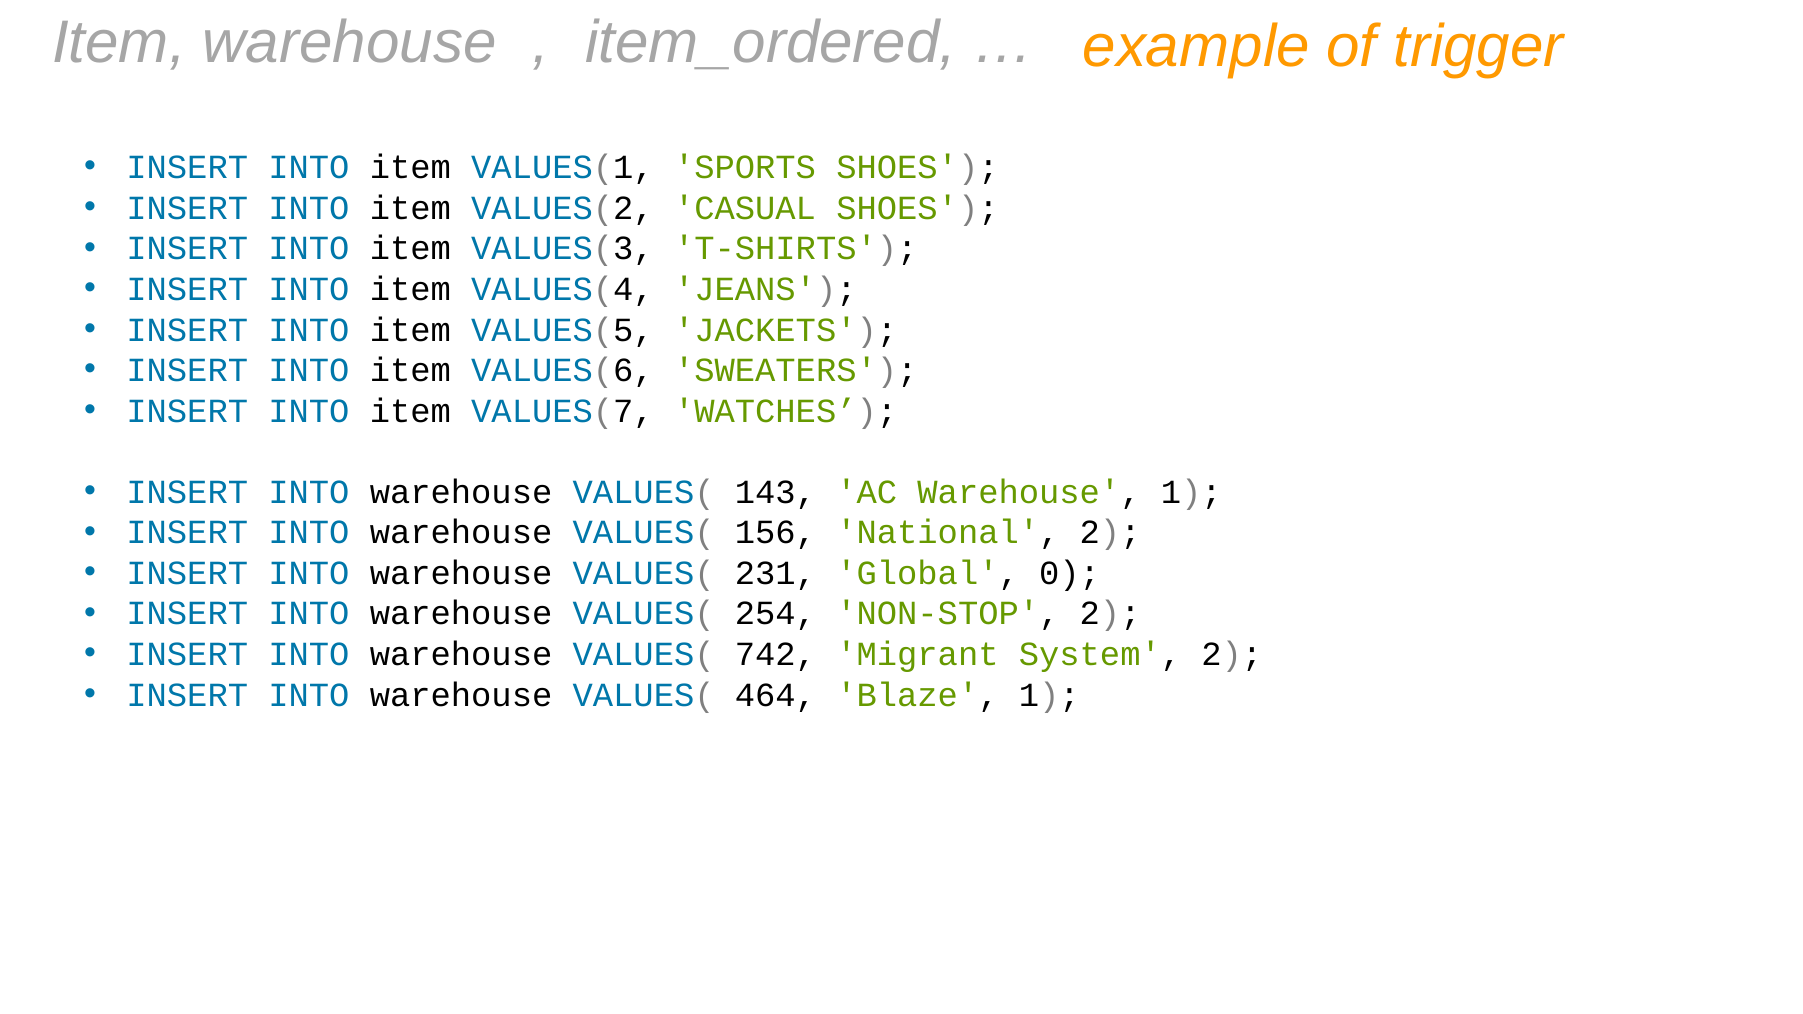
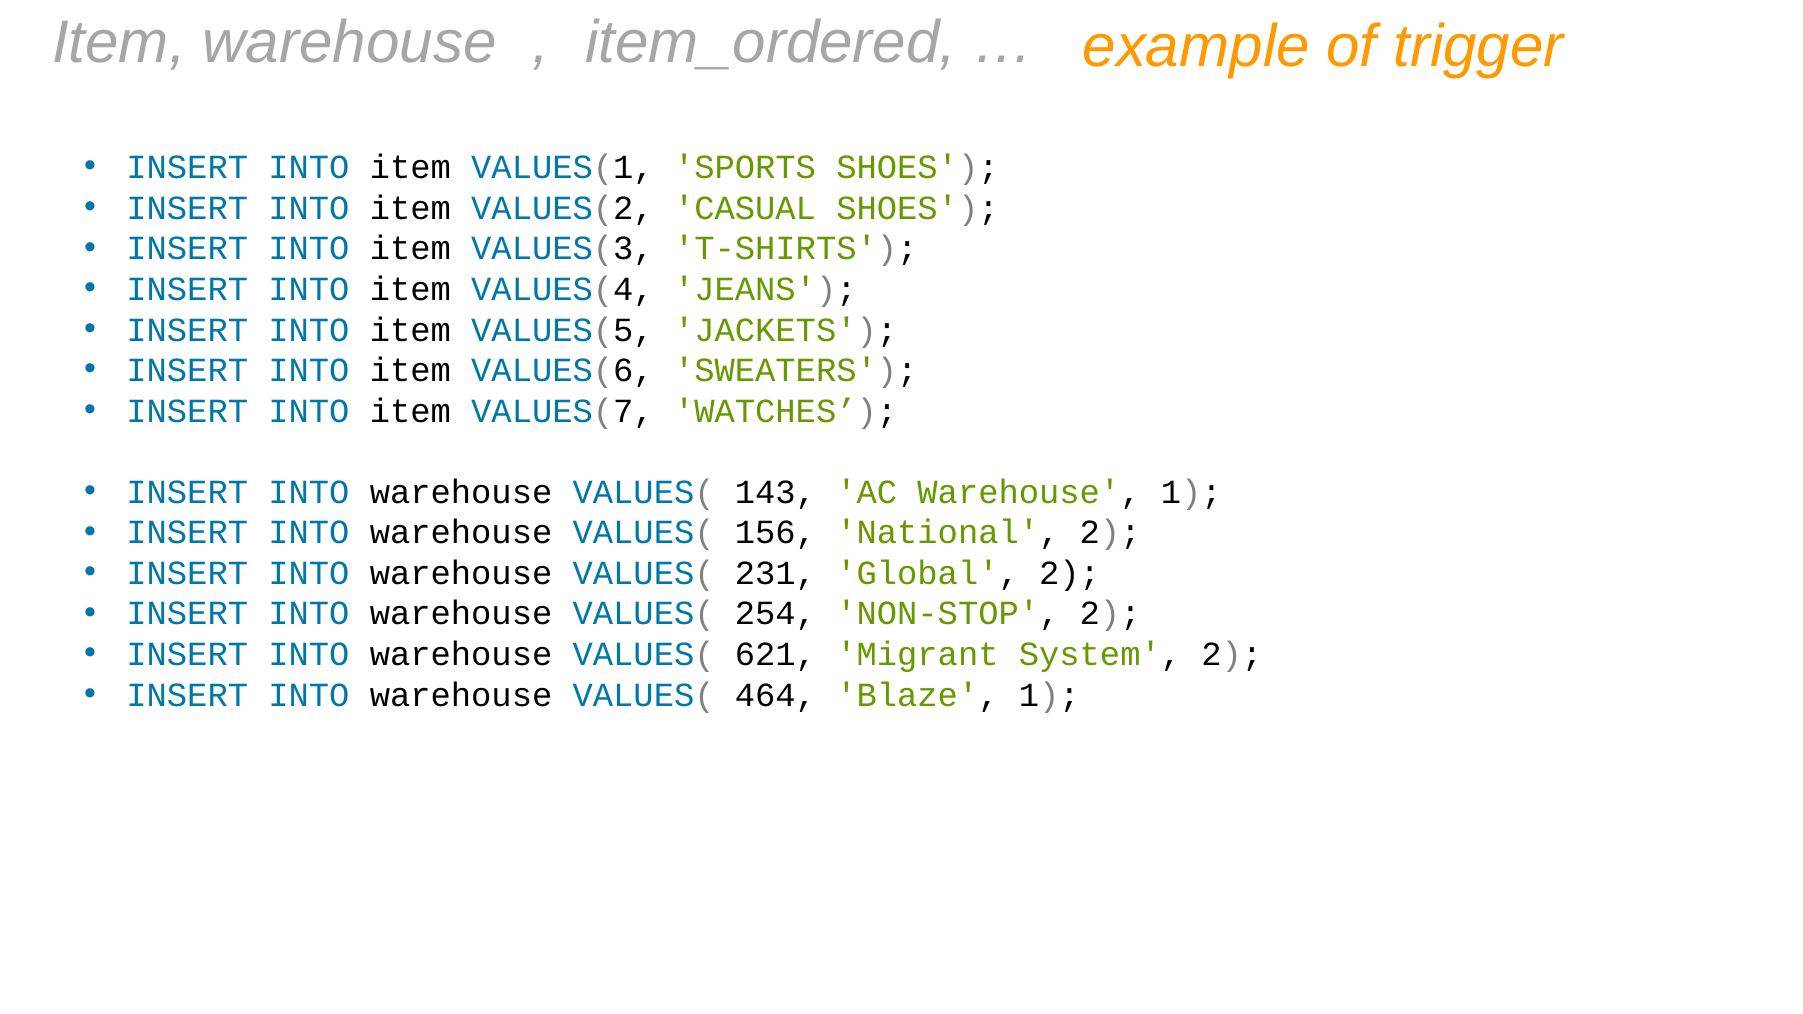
Global 0: 0 -> 2
742: 742 -> 621
